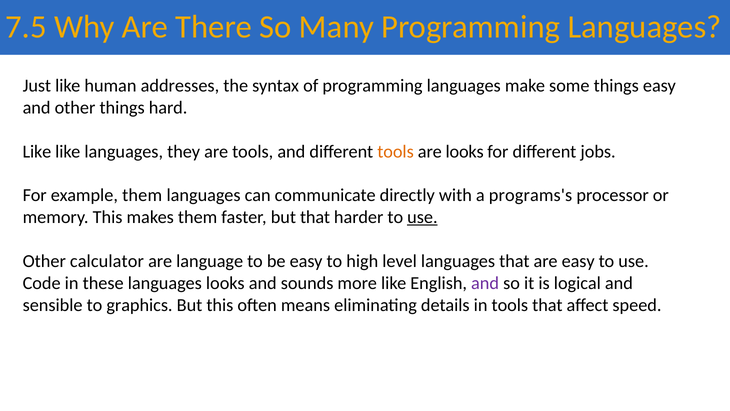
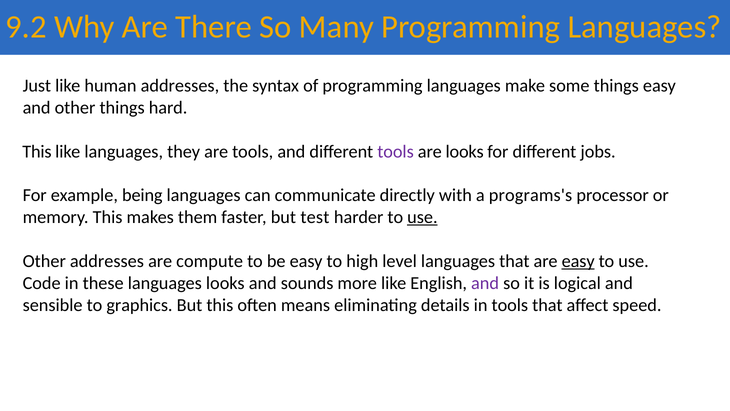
7.5: 7.5 -> 9.2
Like at (37, 151): Like -> This
tools at (396, 151) colour: orange -> purple
example them: them -> being
but that: that -> test
Other calculator: calculator -> addresses
language: language -> compute
easy at (578, 261) underline: none -> present
